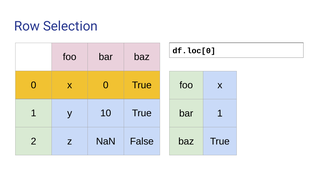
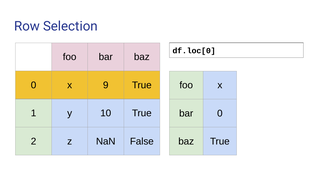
x 0: 0 -> 9
bar 1: 1 -> 0
